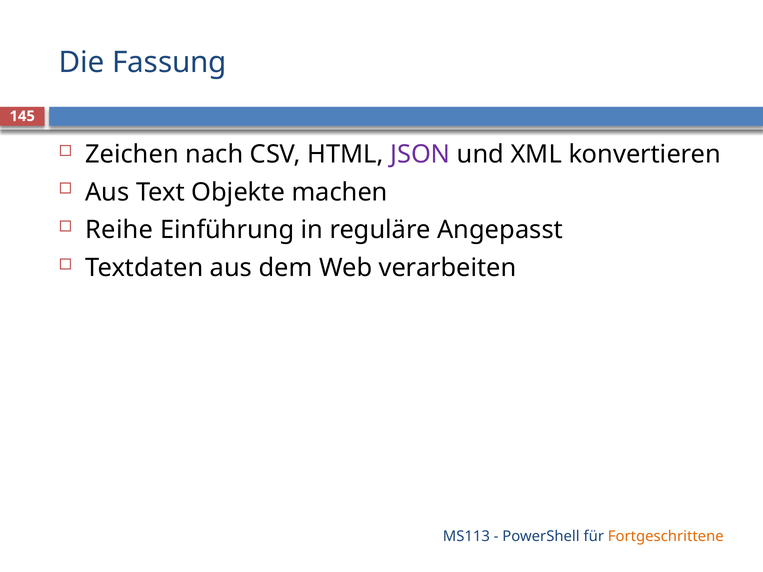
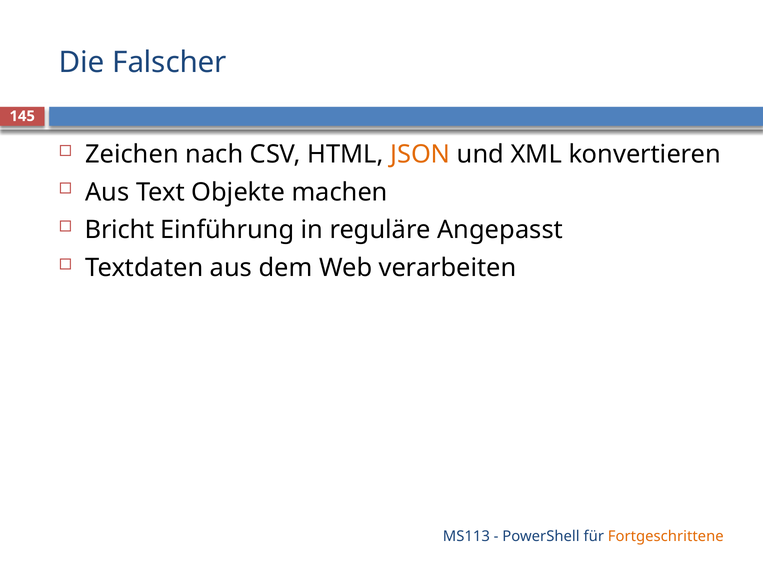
Fassung: Fassung -> Falscher
JSON colour: purple -> orange
Reihe: Reihe -> Bricht
